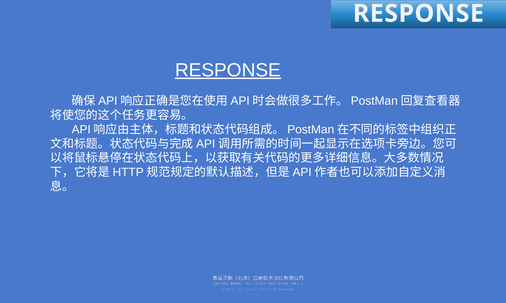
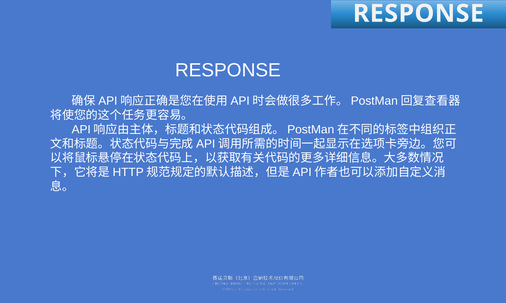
RESPONSE at (228, 70) underline: present -> none
